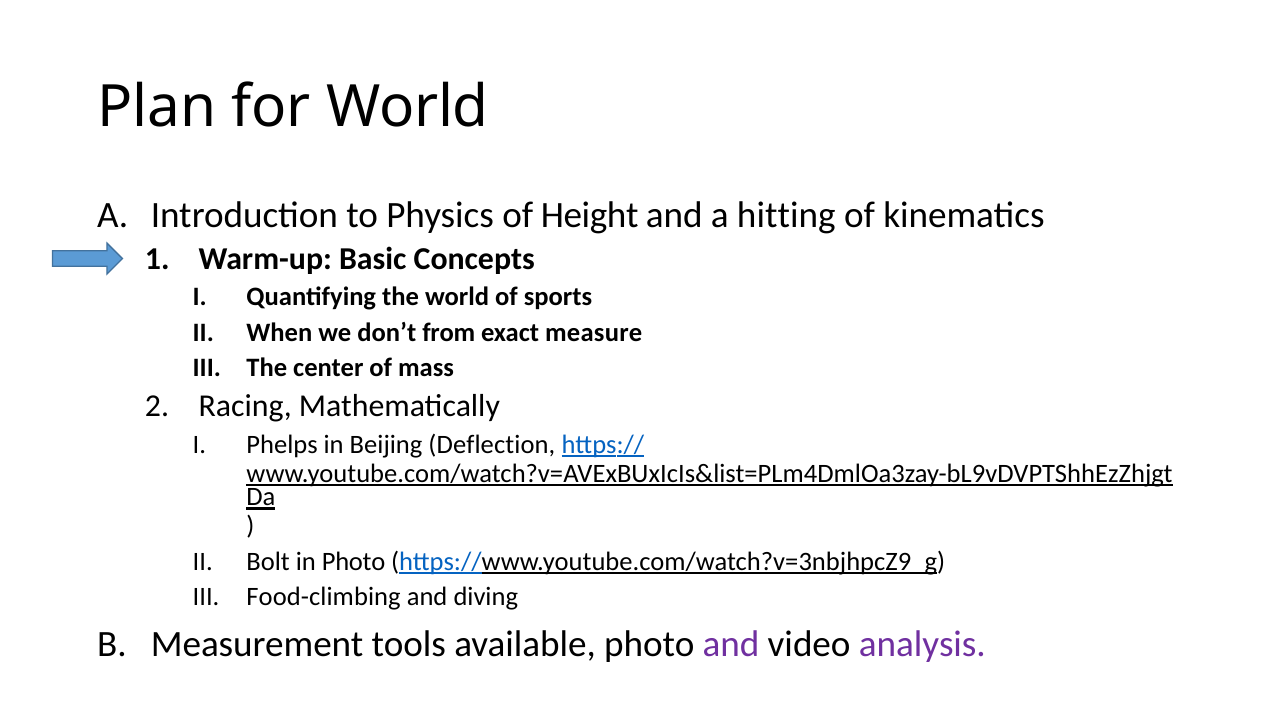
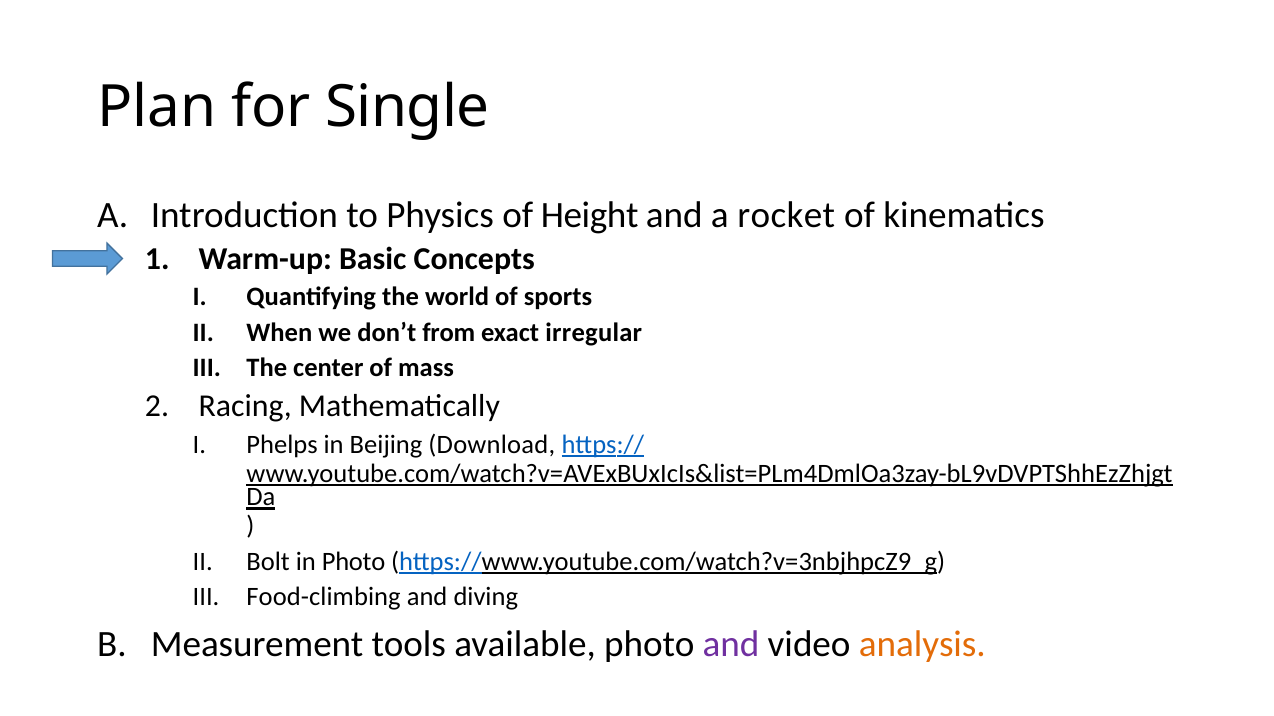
for World: World -> Single
hitting: hitting -> rocket
measure: measure -> irregular
Deflection: Deflection -> Download
analysis colour: purple -> orange
